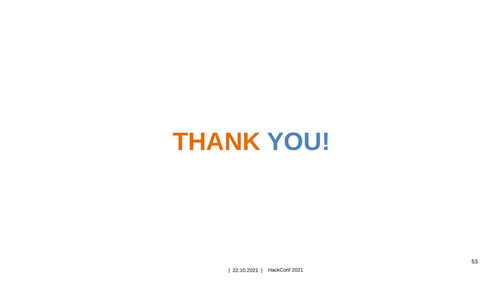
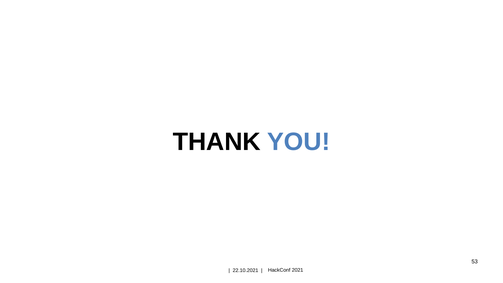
THANK colour: orange -> black
